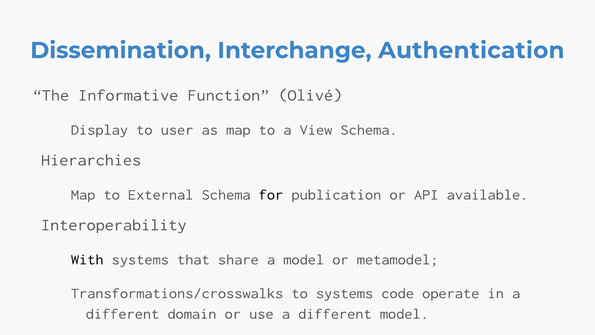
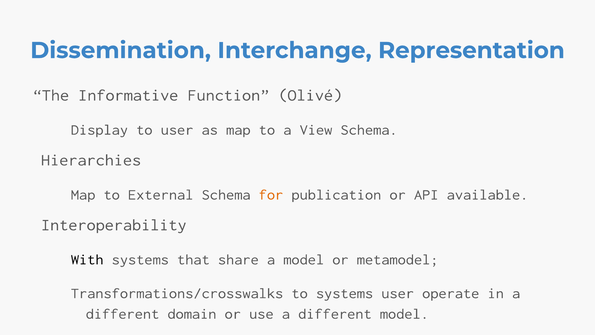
Authentication: Authentication -> Representation
for colour: black -> orange
systems code: code -> user
